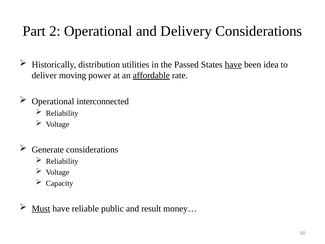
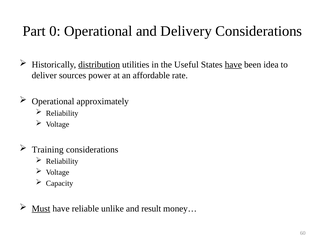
2: 2 -> 0
distribution underline: none -> present
Passed: Passed -> Useful
moving: moving -> sources
affordable underline: present -> none
interconnected: interconnected -> approximately
Generate: Generate -> Training
public: public -> unlike
